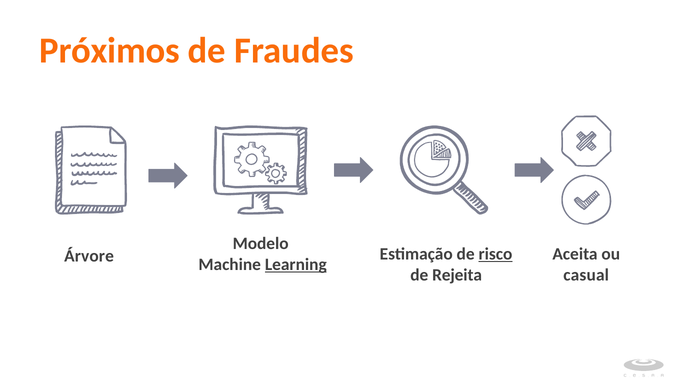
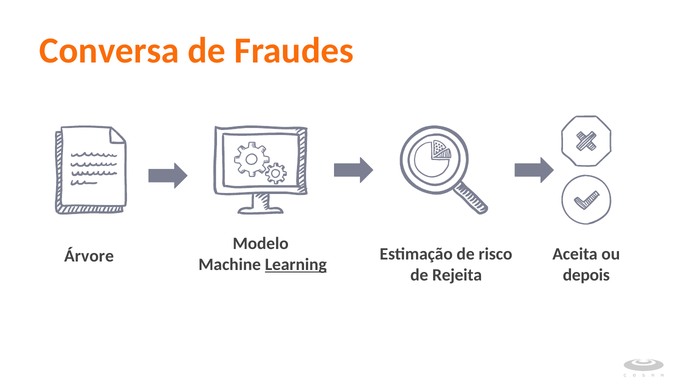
Próximos: Próximos -> Conversa
risco underline: present -> none
casual: casual -> depois
